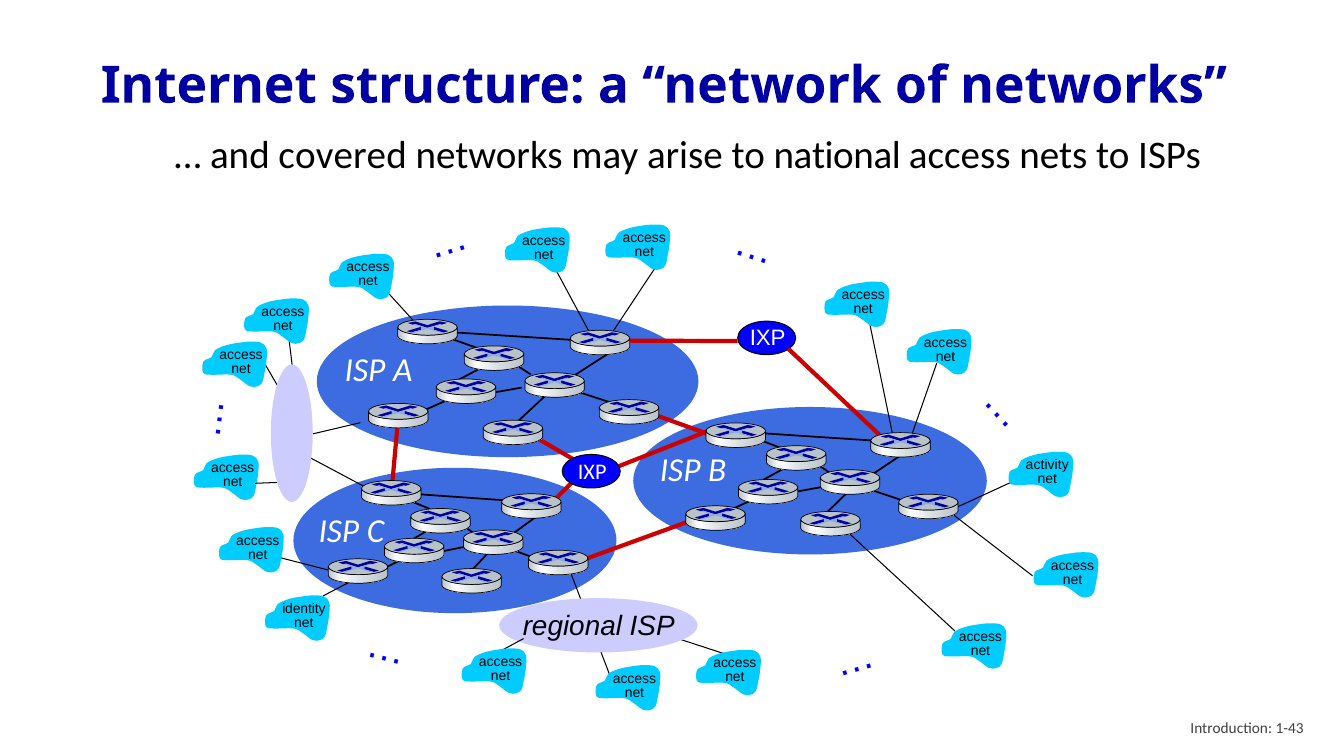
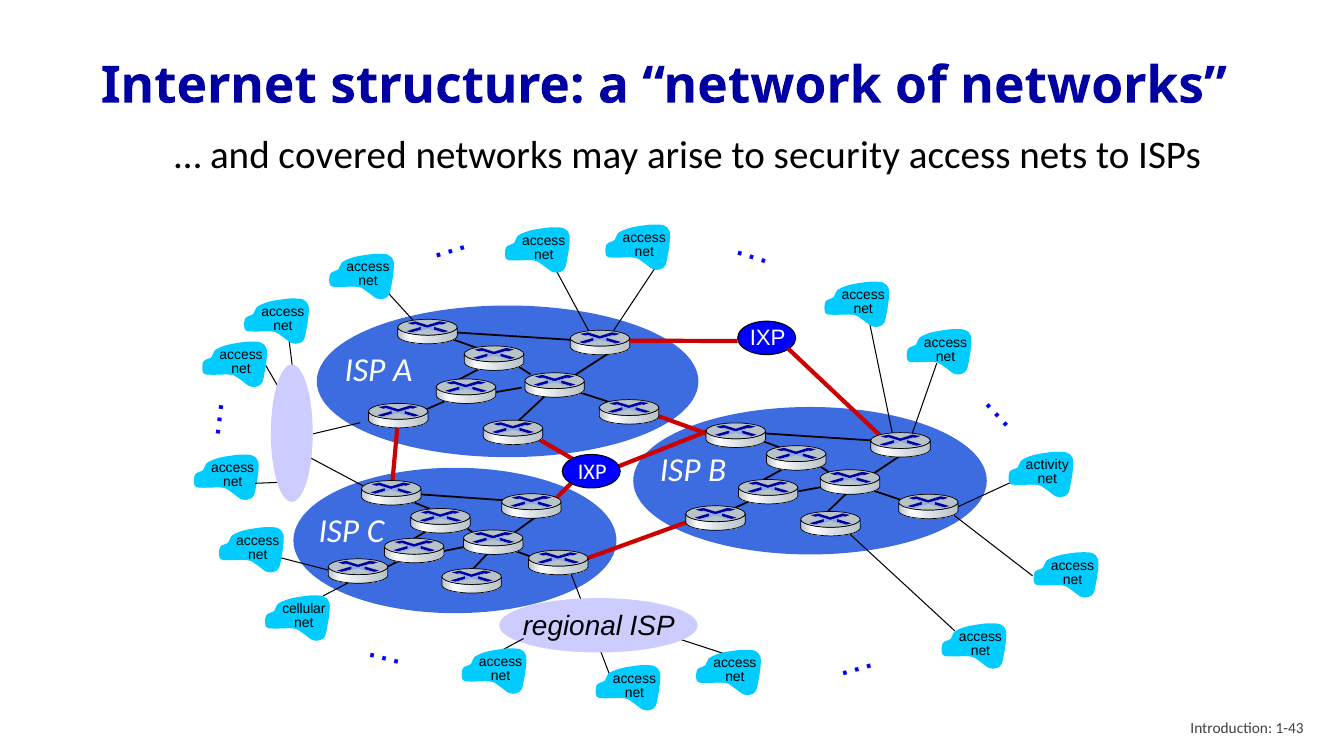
national: national -> security
identity: identity -> cellular
